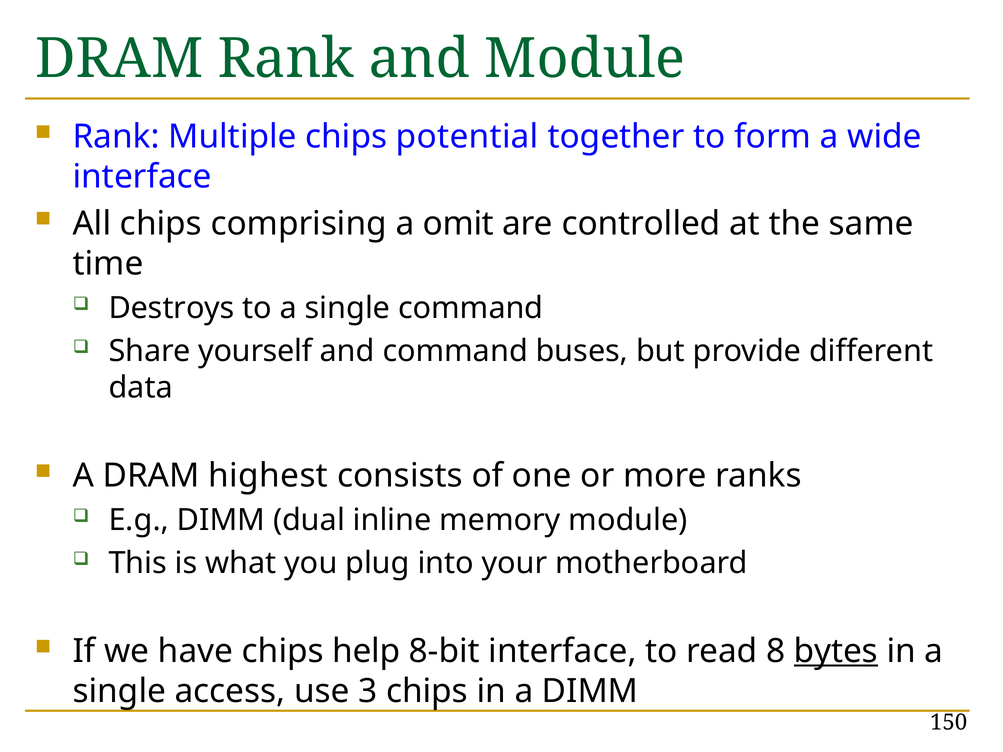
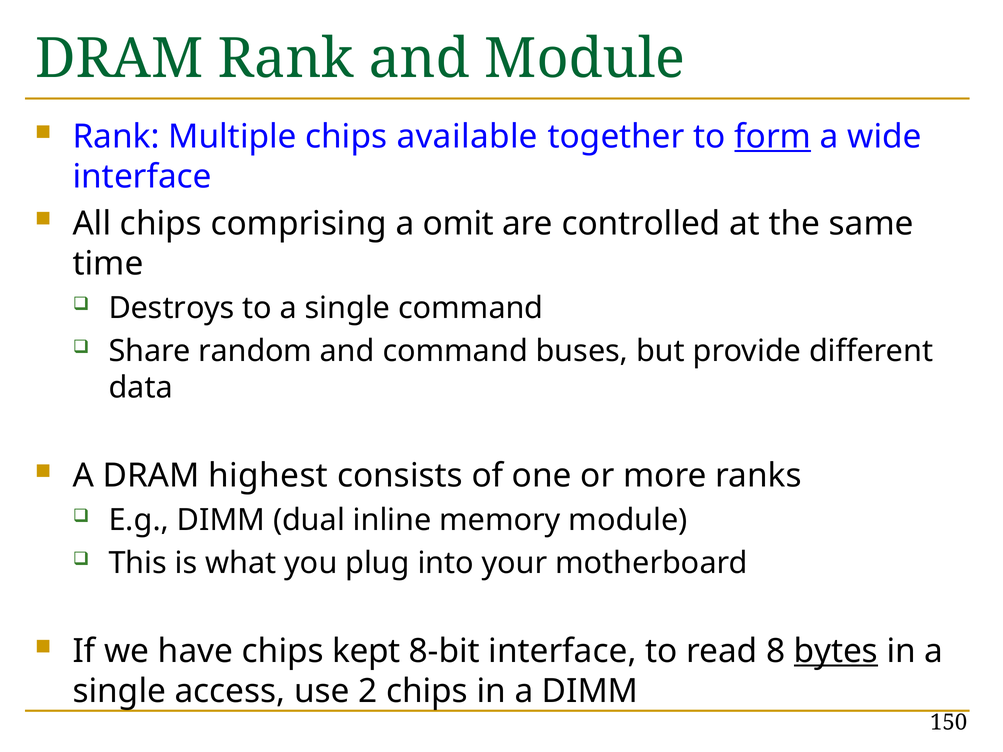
potential: potential -> available
form underline: none -> present
yourself: yourself -> random
help: help -> kept
3: 3 -> 2
